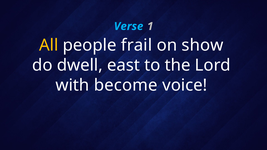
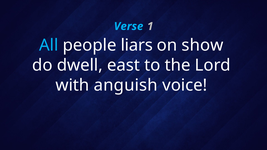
All colour: yellow -> light blue
frail: frail -> liars
become: become -> anguish
